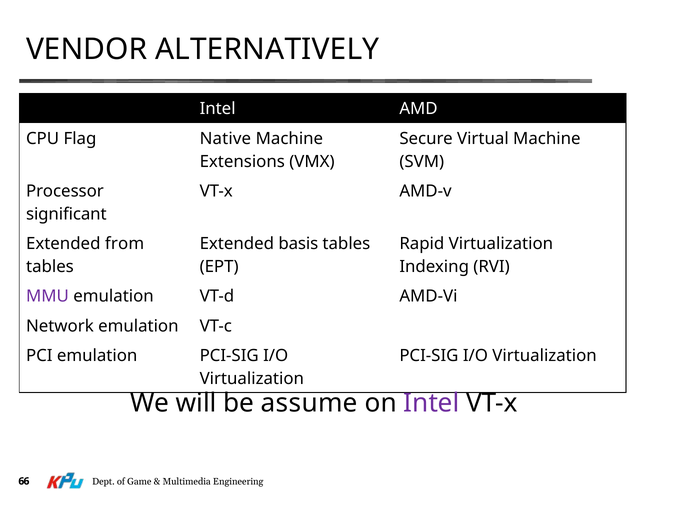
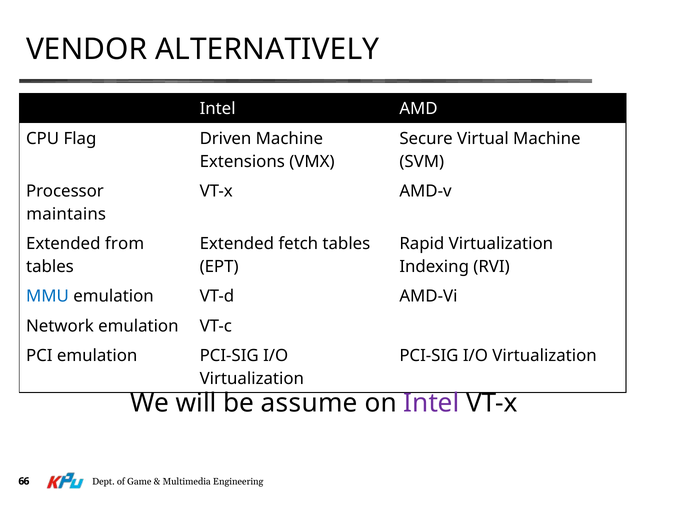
Native: Native -> Driven
significant: significant -> maintains
basis: basis -> fetch
MMU colour: purple -> blue
